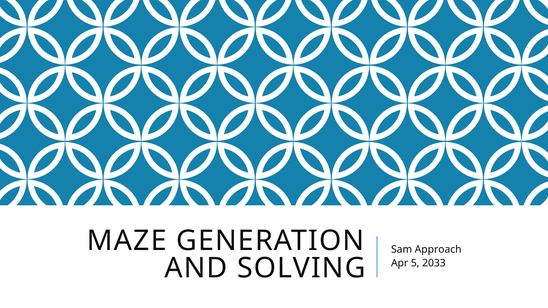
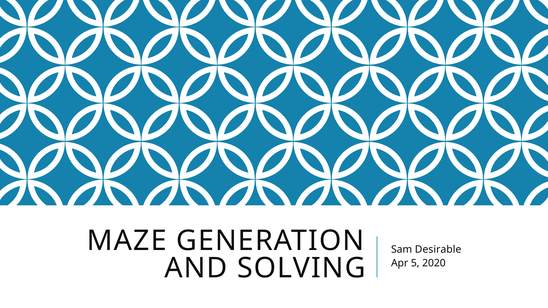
Approach: Approach -> Desirable
2033: 2033 -> 2020
